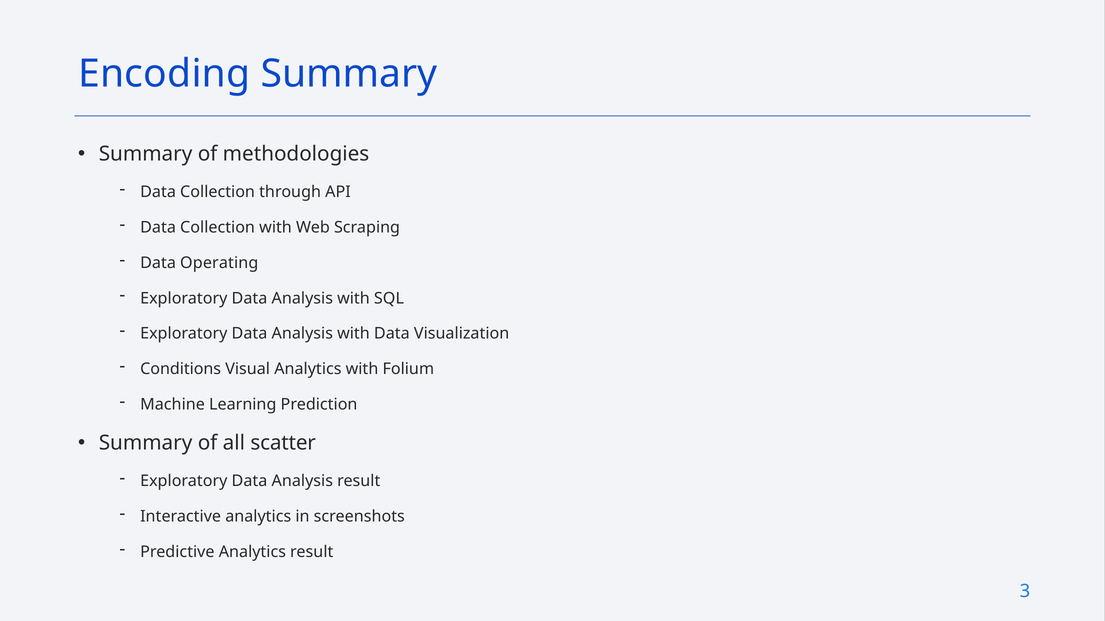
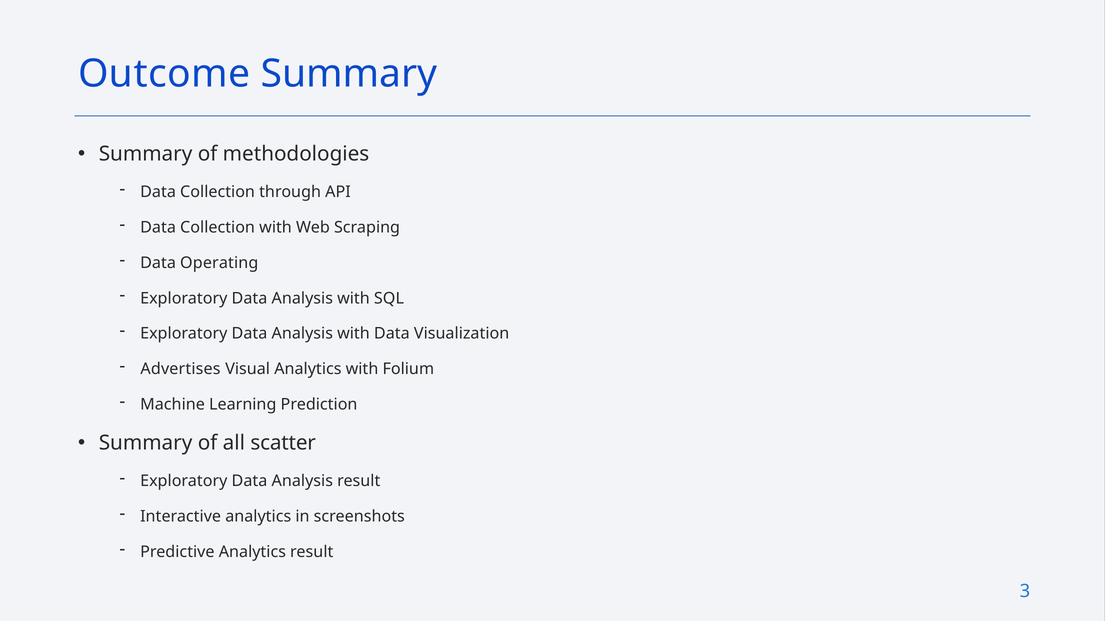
Encoding: Encoding -> Outcome
Conditions: Conditions -> Advertises
